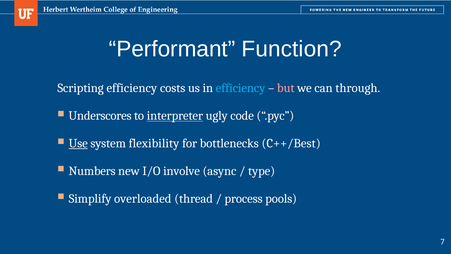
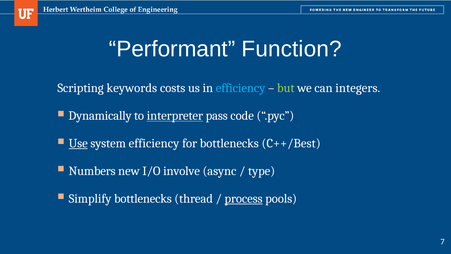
Scripting efficiency: efficiency -> keywords
but colour: pink -> light green
through: through -> integers
Underscores: Underscores -> Dynamically
ugly: ugly -> pass
system flexibility: flexibility -> efficiency
Simplify overloaded: overloaded -> bottlenecks
process underline: none -> present
